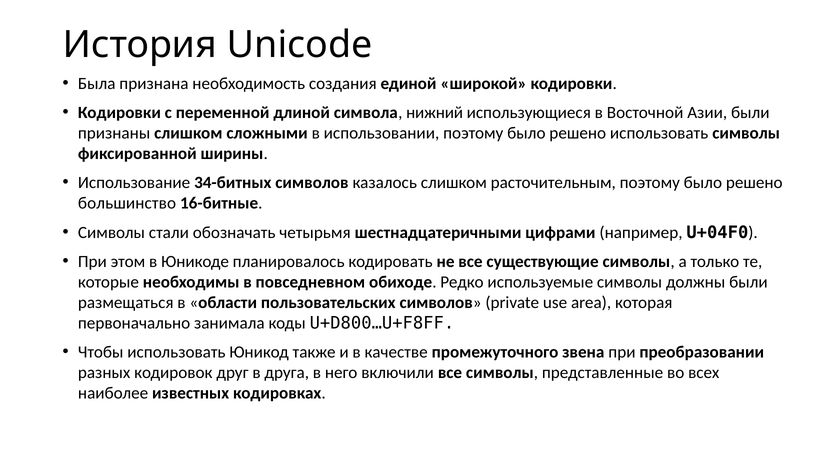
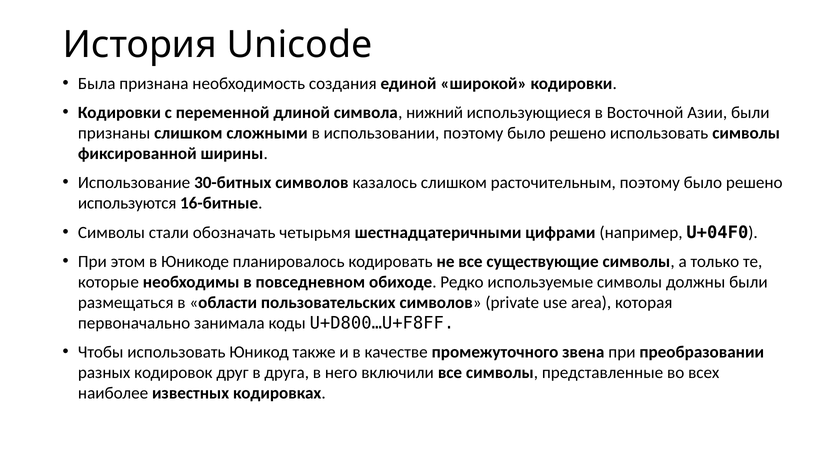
34-битных: 34-битных -> 30-битных
большинство: большинство -> используются
